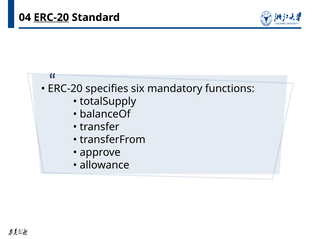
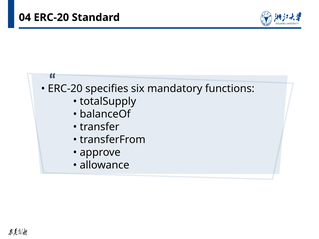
ERC-20 at (51, 17) underline: present -> none
